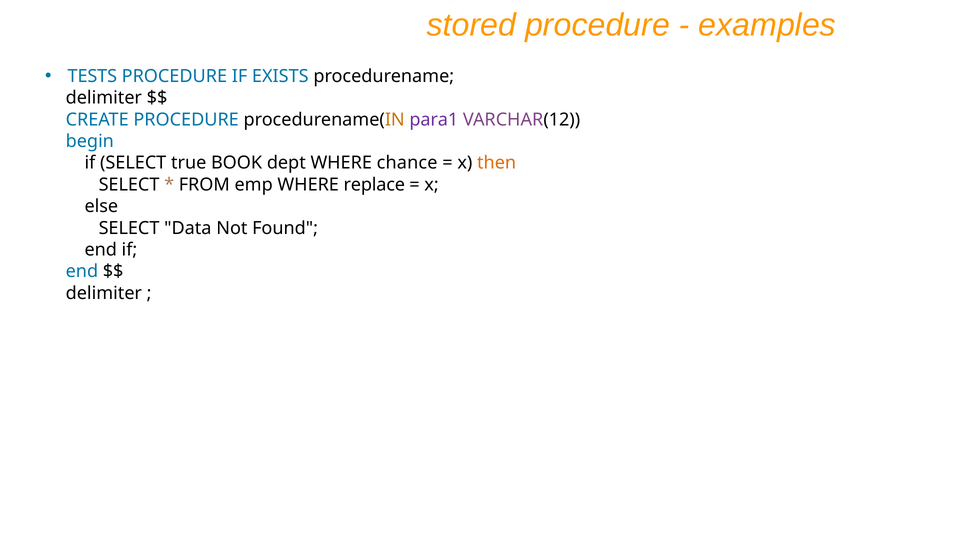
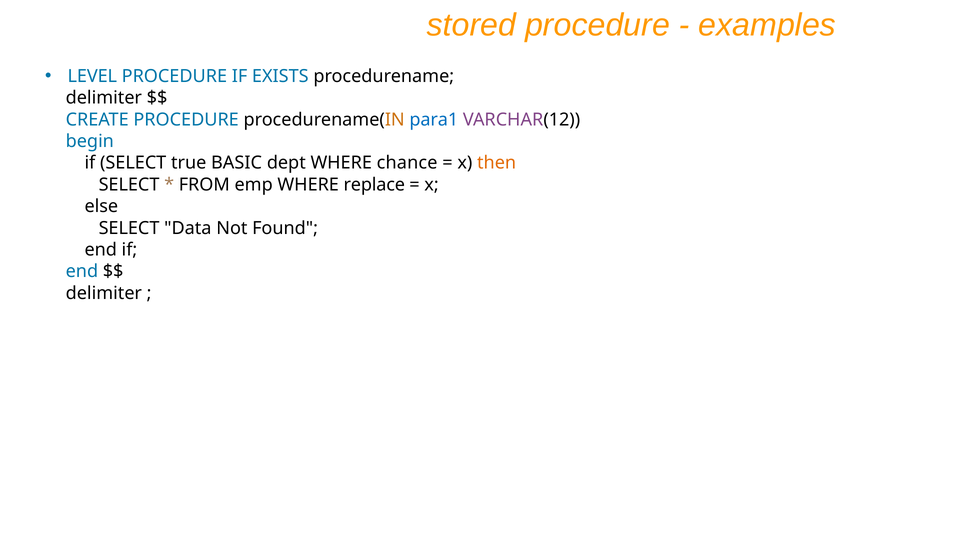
TESTS: TESTS -> LEVEL
para1 colour: purple -> blue
BOOK: BOOK -> BASIC
